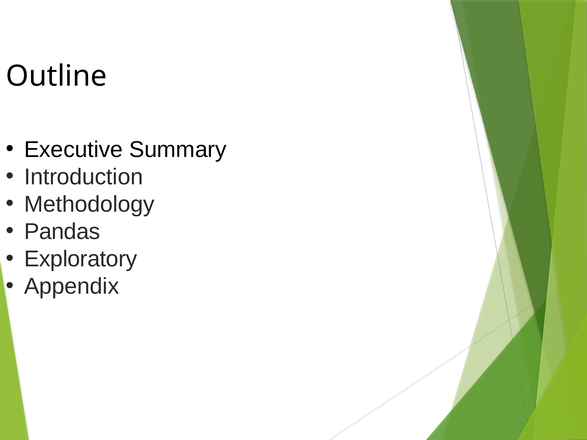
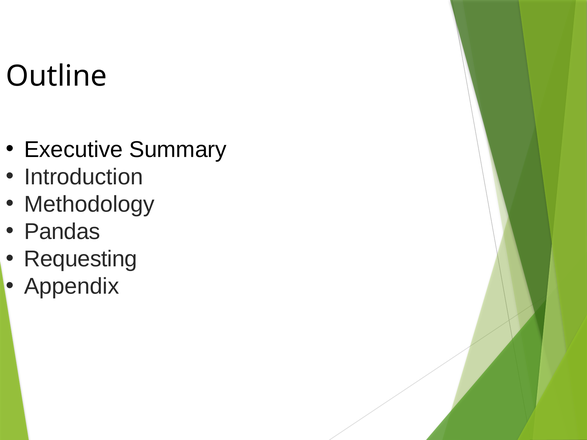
Exploratory: Exploratory -> Requesting
